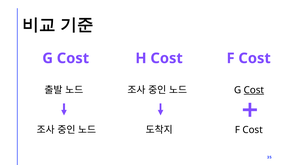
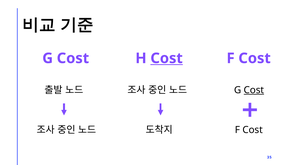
Cost at (167, 58) underline: none -> present
